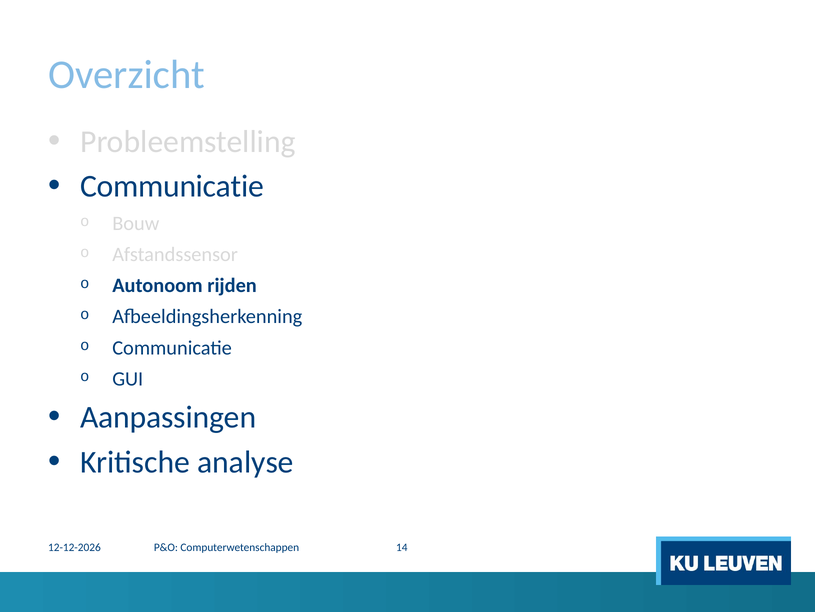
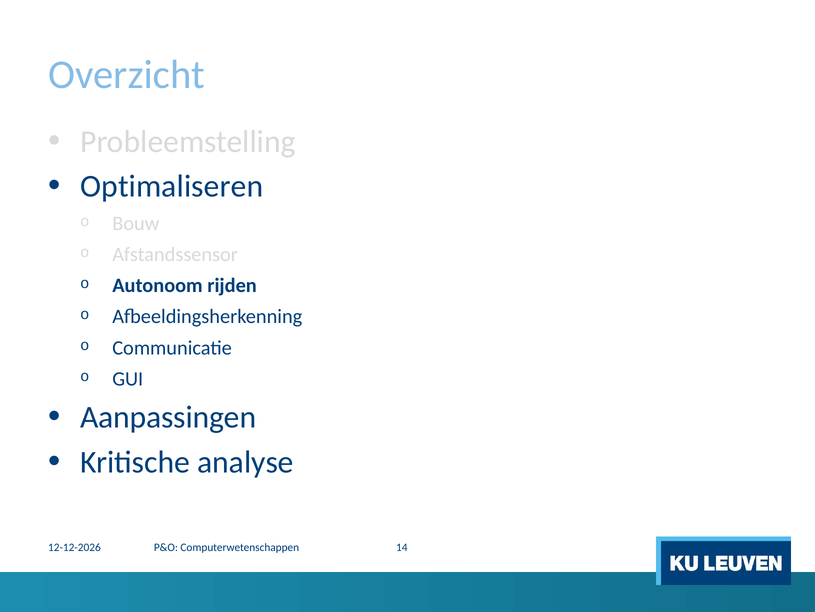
Communicatie at (172, 186): Communicatie -> Optimaliseren
